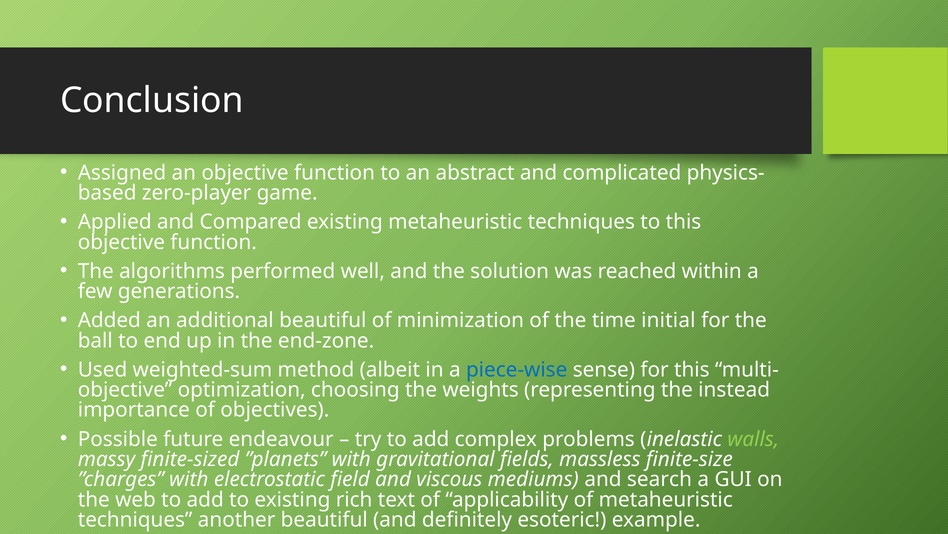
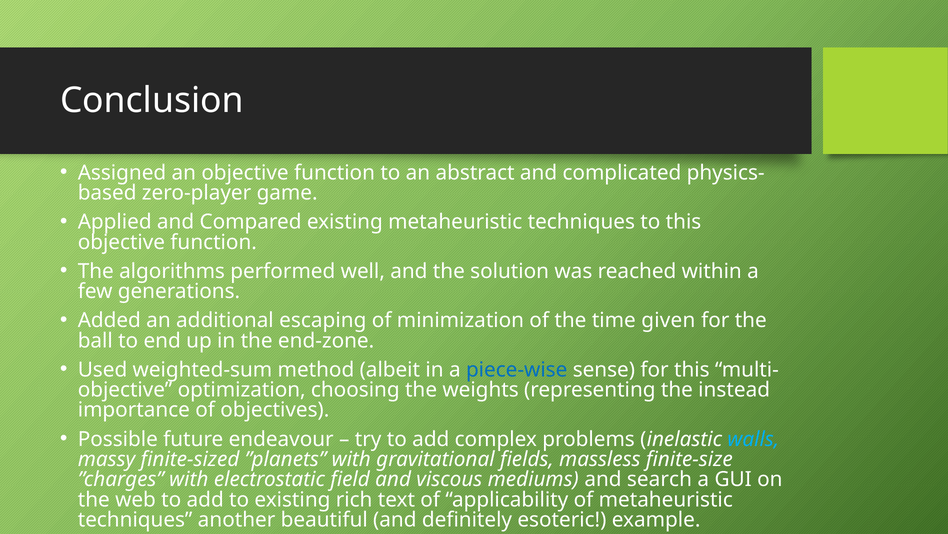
additional beautiful: beautiful -> escaping
initial: initial -> given
walls colour: light green -> light blue
